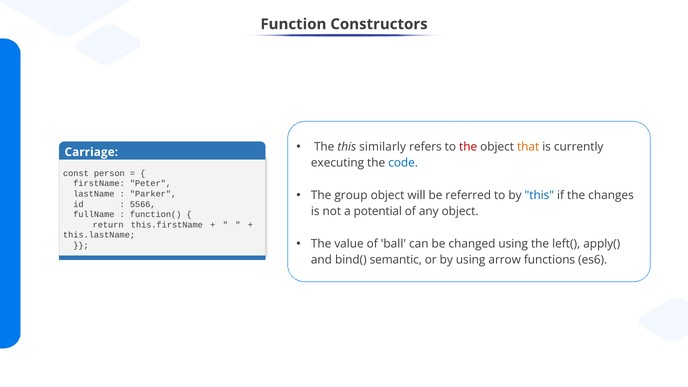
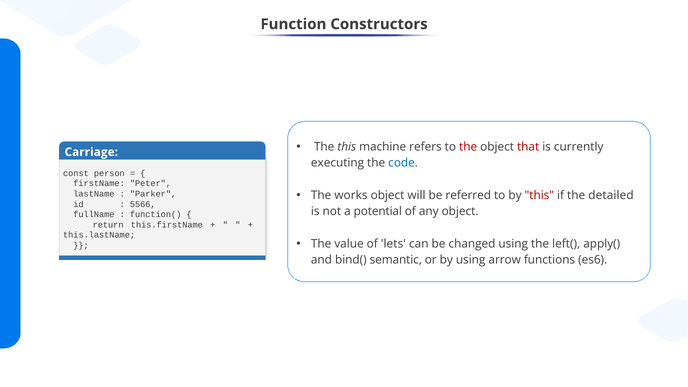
similarly: similarly -> machine
that colour: orange -> red
group: group -> works
this at (539, 195) colour: blue -> red
changes: changes -> detailed
ball: ball -> lets
